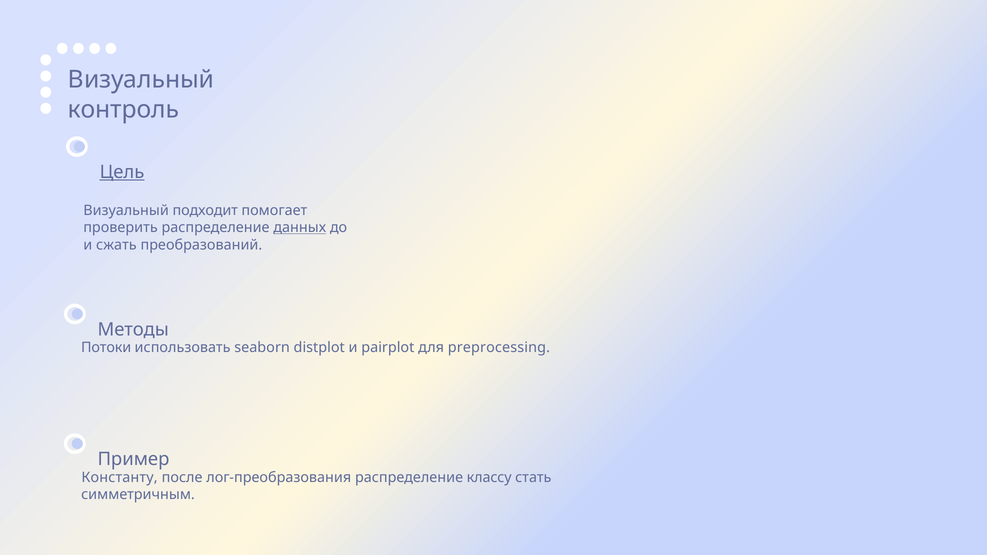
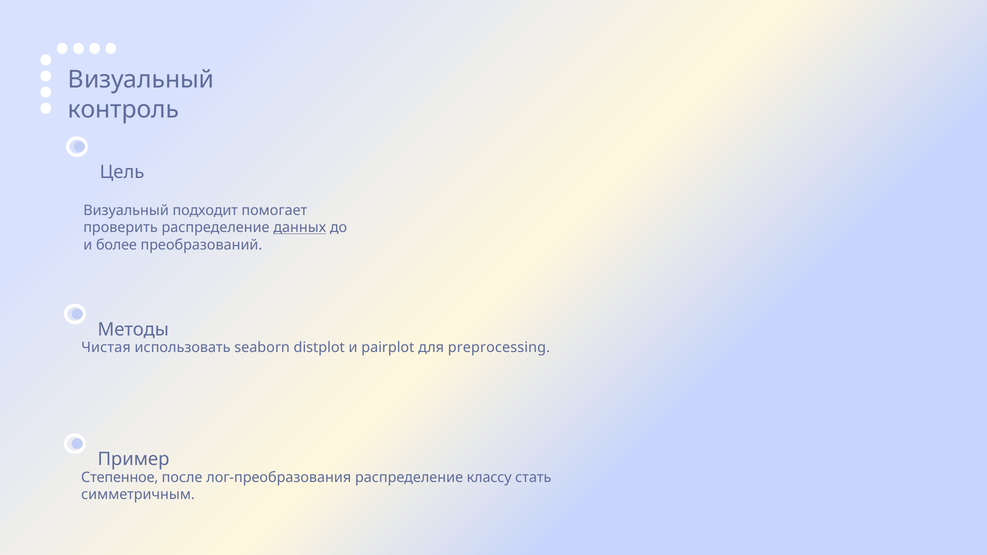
Цель underline: present -> none
сжать: сжать -> более
Потоки: Потоки -> Чистая
Константу: Константу -> Степенное
